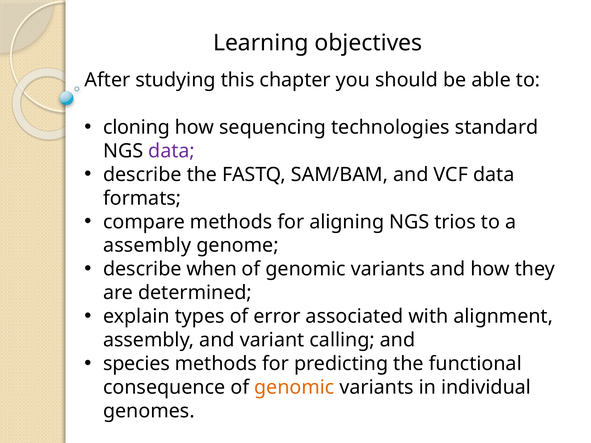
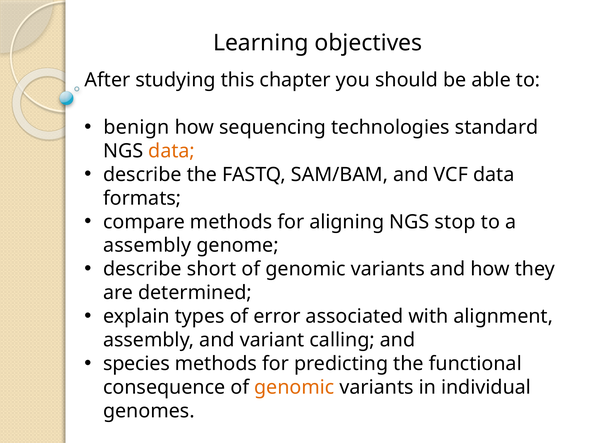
cloning: cloning -> benign
data at (172, 151) colour: purple -> orange
trios: trios -> stop
when: when -> short
